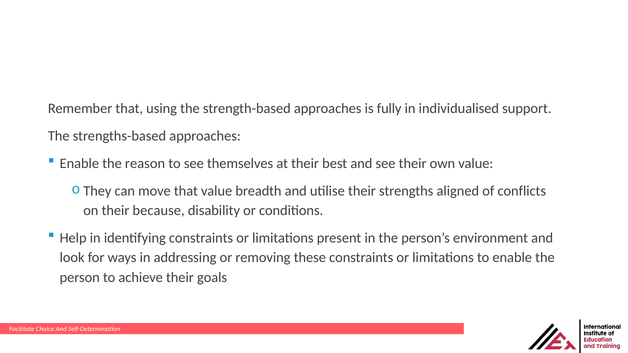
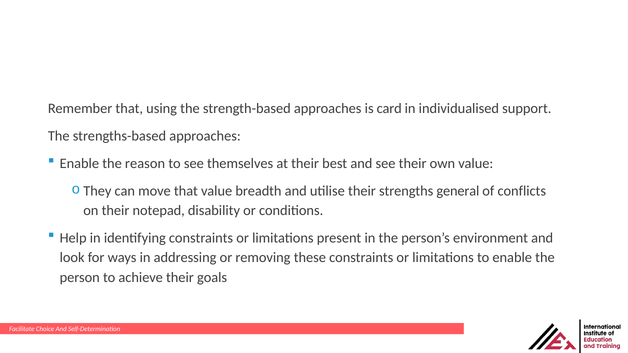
fully: fully -> card
aligned: aligned -> general
because: because -> notepad
